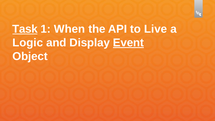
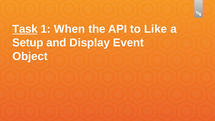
Live: Live -> Like
Logic: Logic -> Setup
Event underline: present -> none
